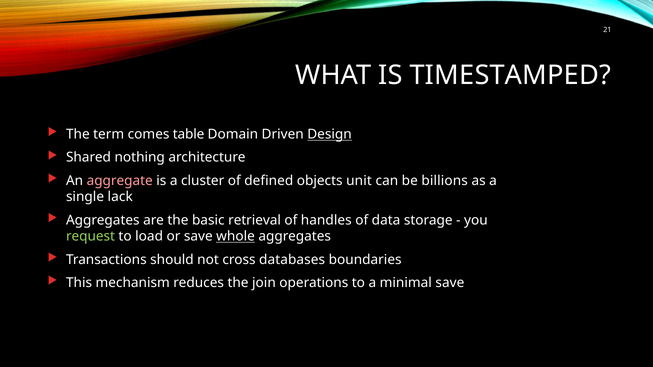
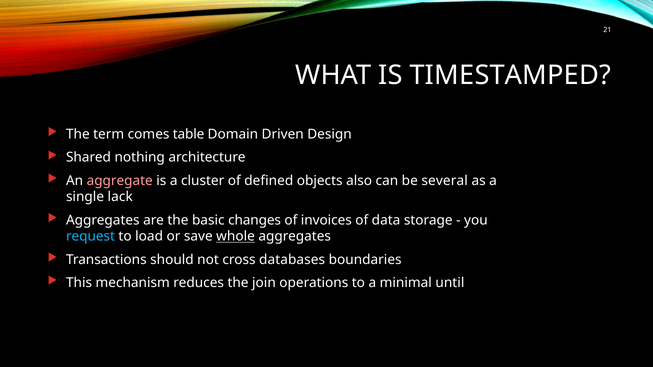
Design underline: present -> none
unit: unit -> also
billions: billions -> several
retrieval: retrieval -> changes
handles: handles -> invoices
request colour: light green -> light blue
minimal save: save -> until
